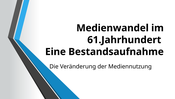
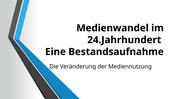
61.Jahrhundert: 61.Jahrhundert -> 24.Jahrhundert
